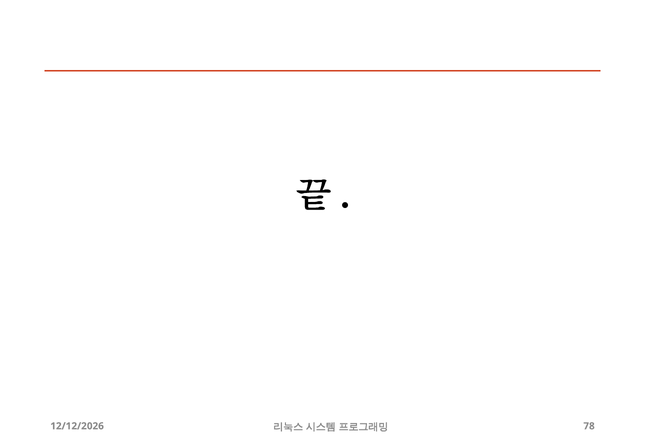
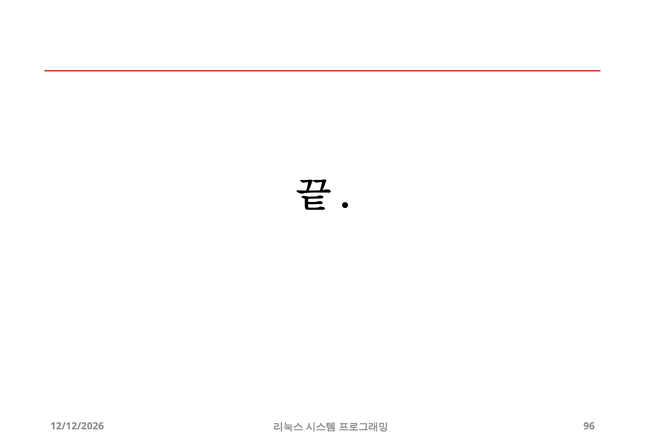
78: 78 -> 96
